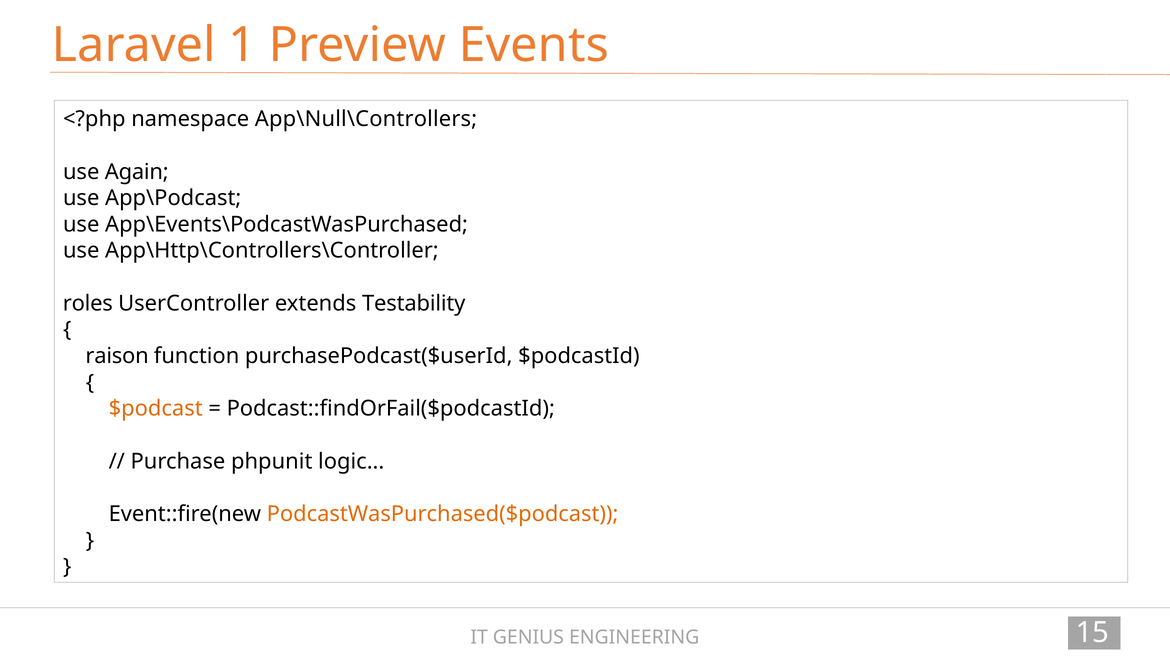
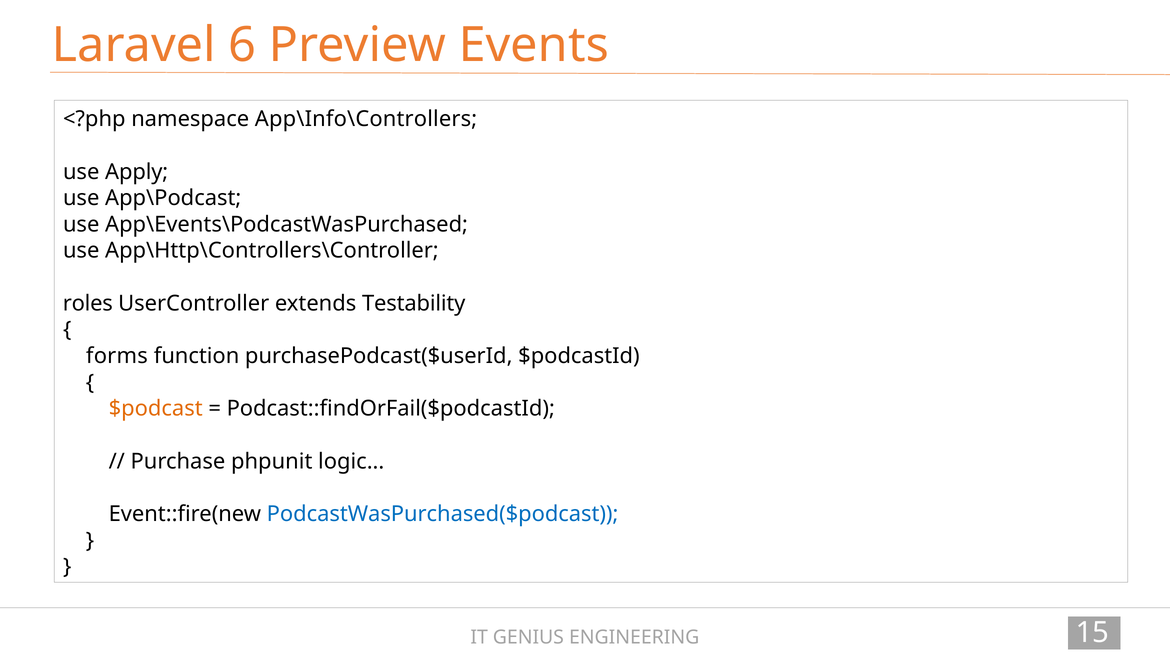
1: 1 -> 6
App\Null\Controllers: App\Null\Controllers -> App\Info\Controllers
Again: Again -> Apply
raison: raison -> forms
PodcastWasPurchased($podcast colour: orange -> blue
